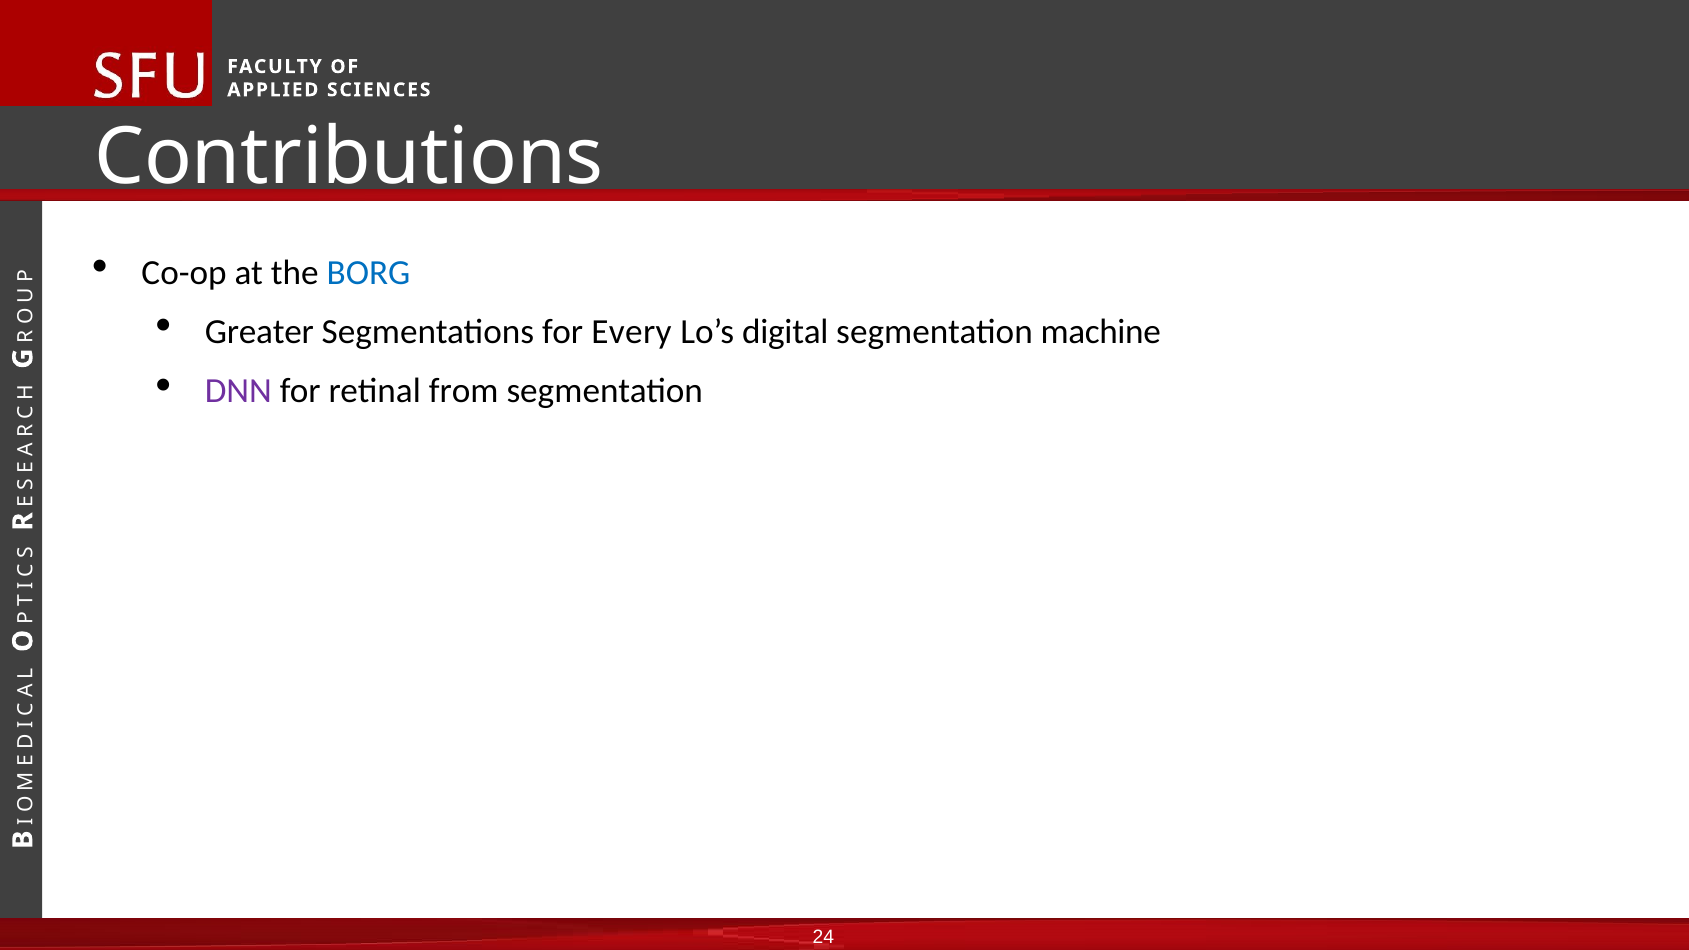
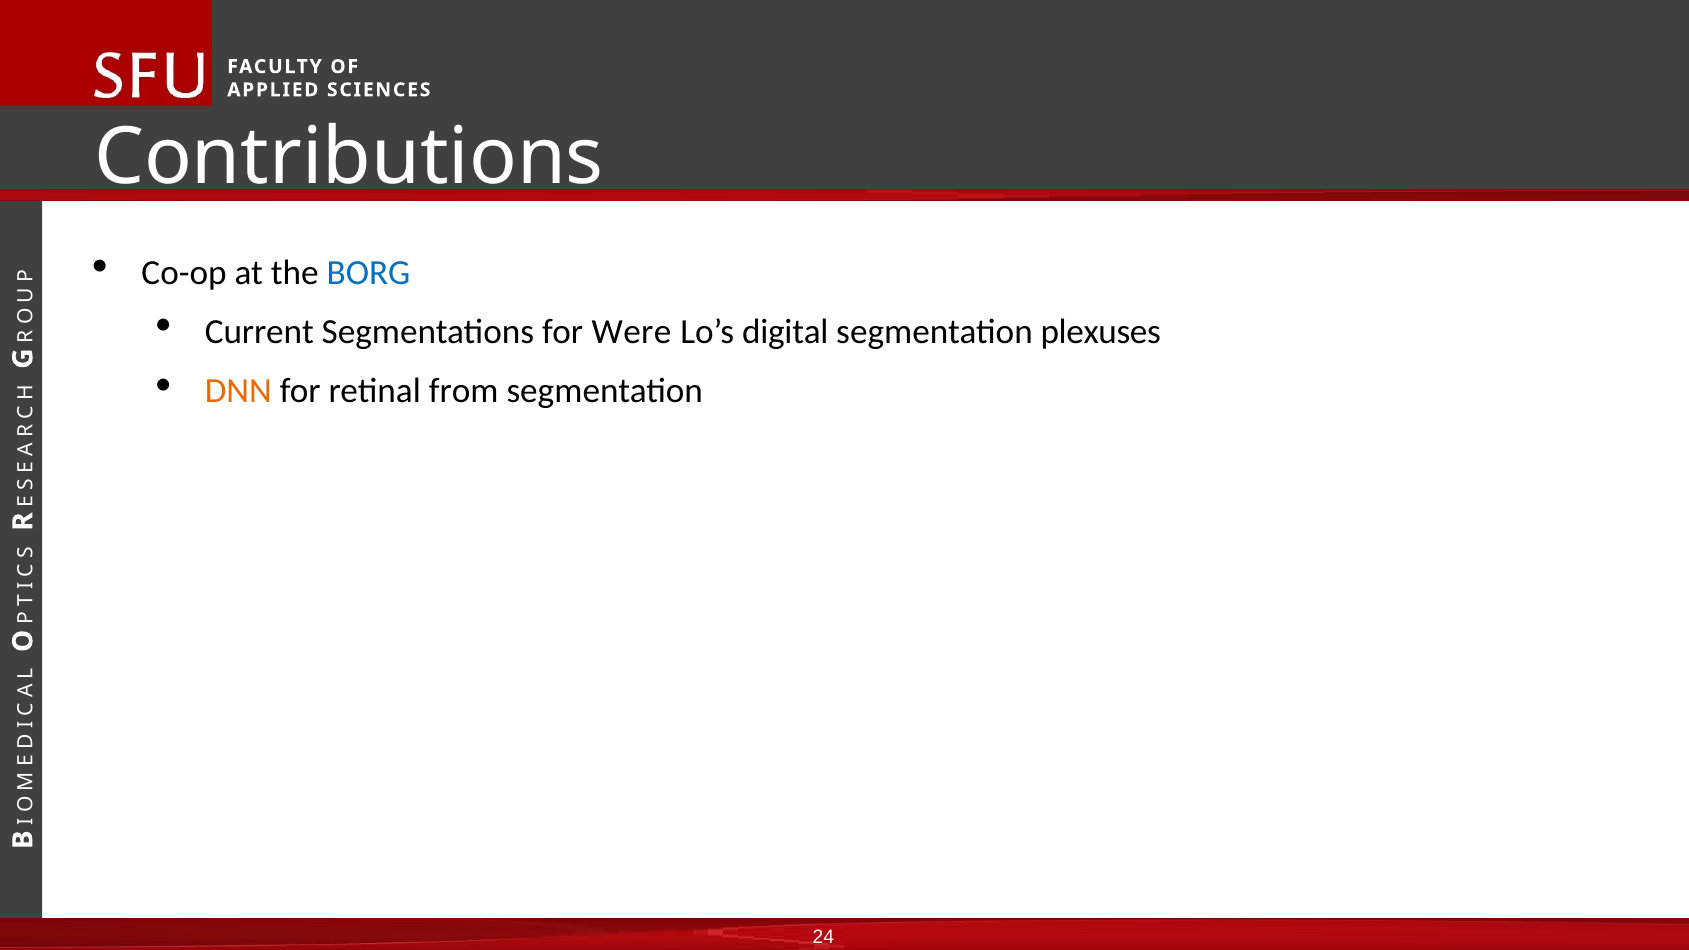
Greater: Greater -> Current
Every: Every -> Were
machine: machine -> plexuses
DNN colour: purple -> orange
